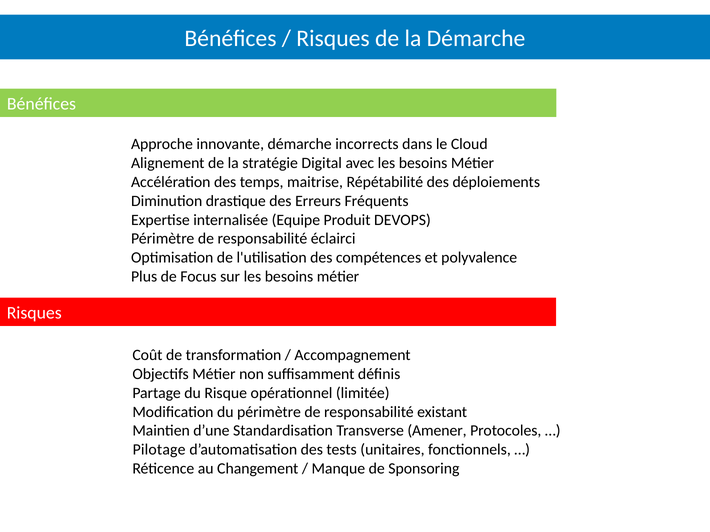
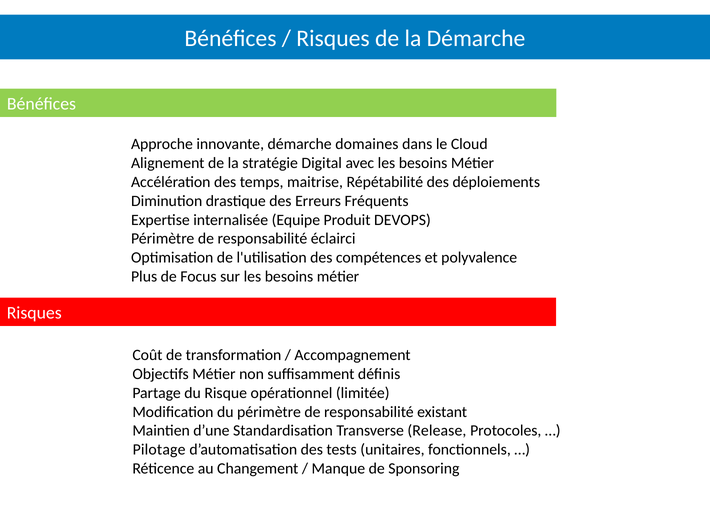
incorrects: incorrects -> domaines
Amener: Amener -> Release
